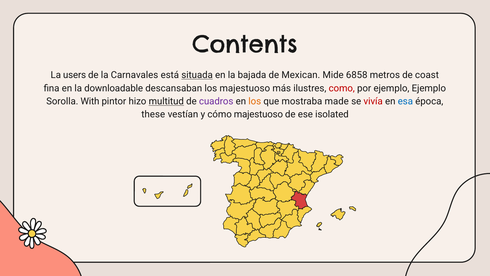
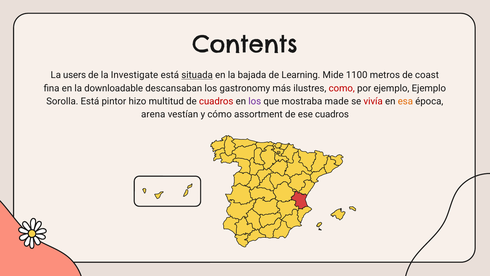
Carnavales: Carnavales -> Investigate
Mexican: Mexican -> Learning
6858: 6858 -> 1100
los majestuoso: majestuoso -> gastronomy
Sorolla With: With -> Está
multitud underline: present -> none
cuadros at (216, 101) colour: purple -> red
los at (255, 101) colour: orange -> purple
esa colour: blue -> orange
these: these -> arena
cómo majestuoso: majestuoso -> assortment
ese isolated: isolated -> cuadros
